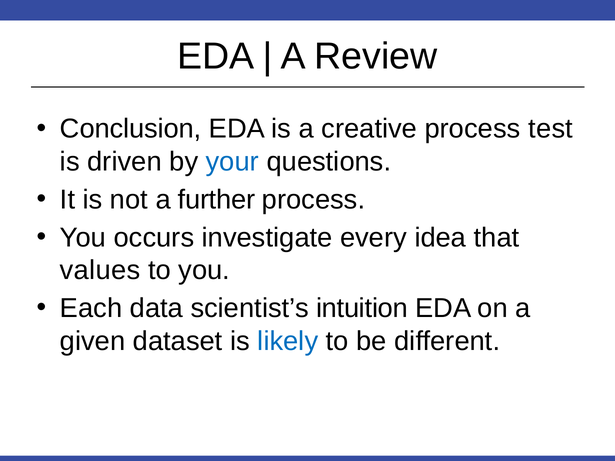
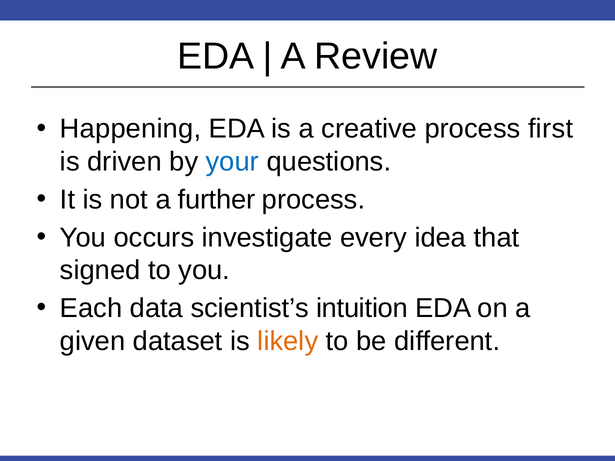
Conclusion: Conclusion -> Happening
test: test -> first
values: values -> signed
likely colour: blue -> orange
